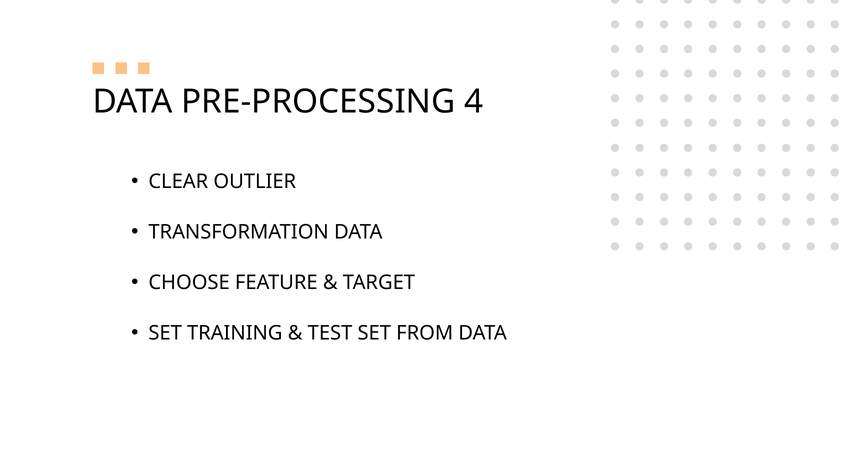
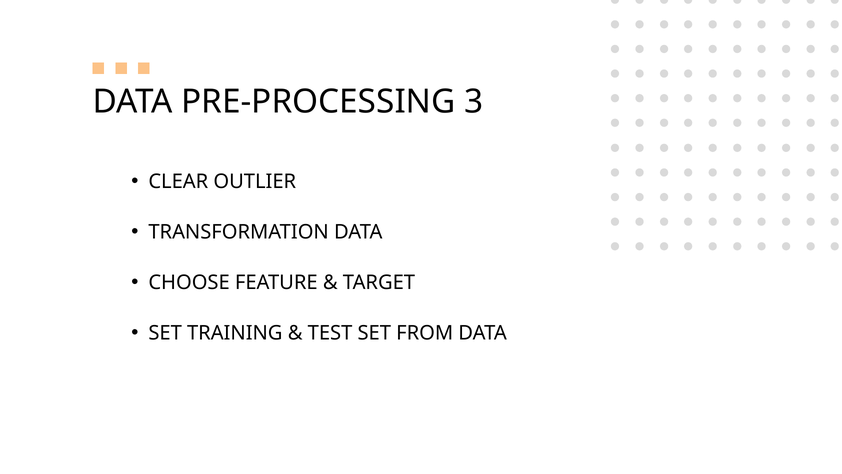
4: 4 -> 3
